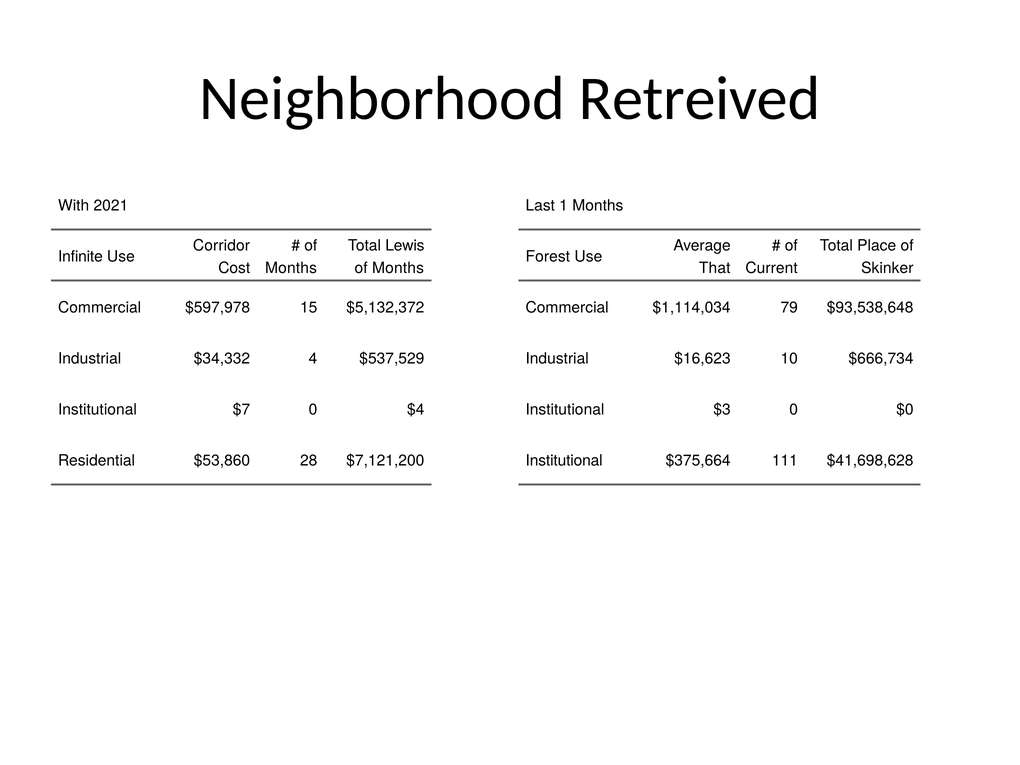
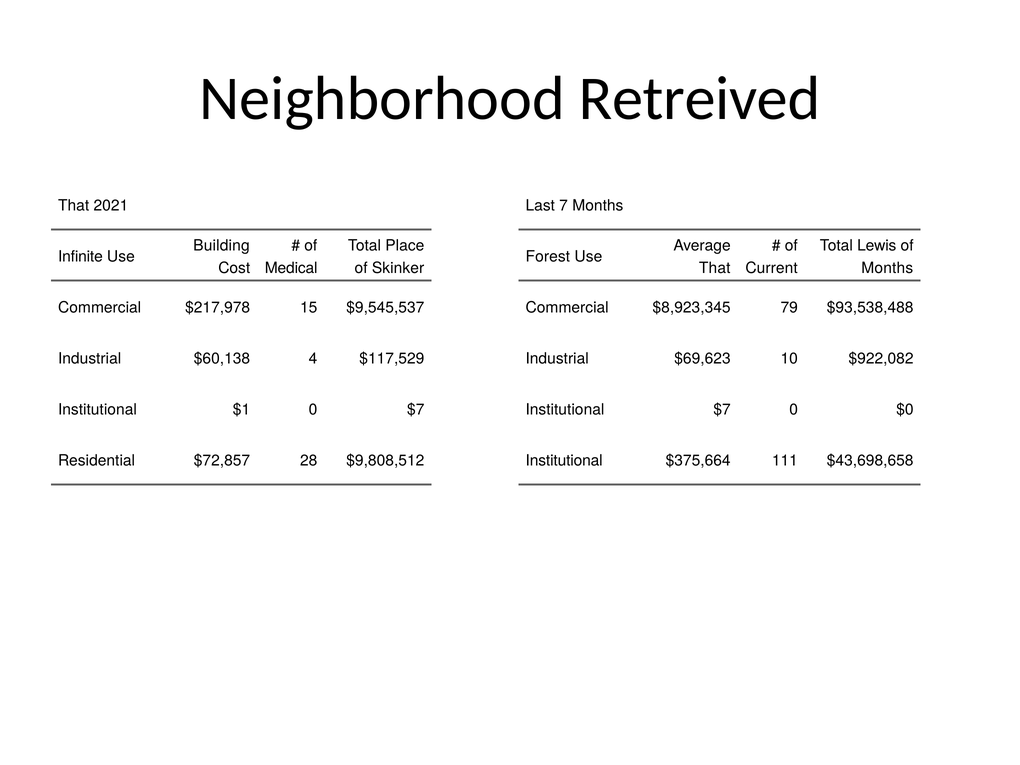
With at (74, 206): With -> That
1: 1 -> 7
Corridor: Corridor -> Building
Lewis: Lewis -> Place
Place: Place -> Lewis
Months at (291, 268): Months -> Medical
Months at (398, 268): Months -> Skinker
Skinker at (887, 268): Skinker -> Months
$597,978: $597,978 -> $217,978
$5,132,372: $5,132,372 -> $9,545,537
$1,114,034: $1,114,034 -> $8,923,345
$93,538,648: $93,538,648 -> $93,538,488
$34,332: $34,332 -> $60,138
$537,529: $537,529 -> $117,529
$16,623: $16,623 -> $69,623
$666,734: $666,734 -> $922,082
$7: $7 -> $1
0 $4: $4 -> $7
Institutional $3: $3 -> $7
$53,860: $53,860 -> $72,857
$7,121,200: $7,121,200 -> $9,808,512
$41,698,628: $41,698,628 -> $43,698,658
